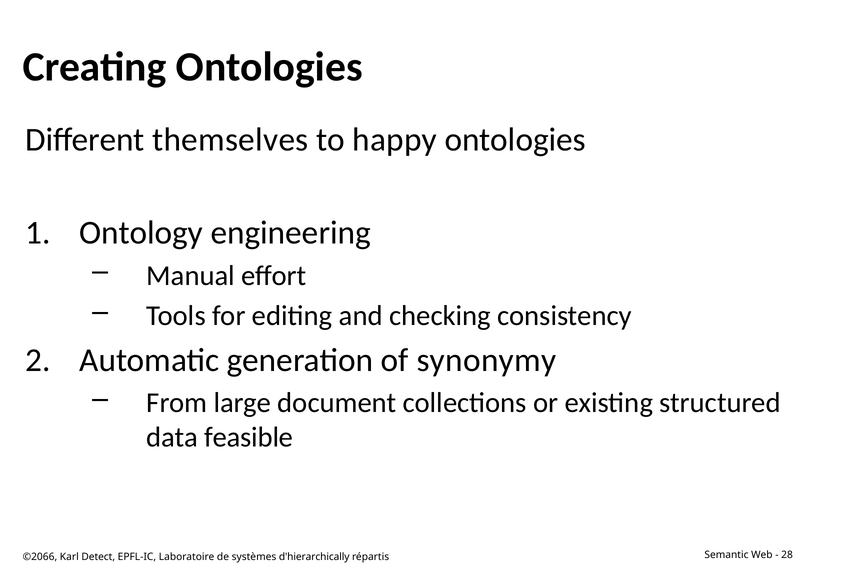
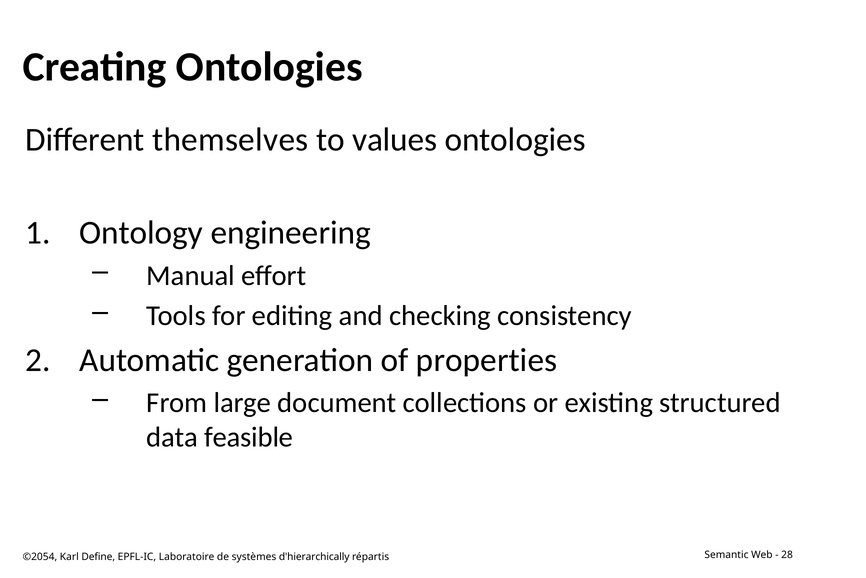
happy: happy -> values
synonymy: synonymy -> properties
©2066: ©2066 -> ©2054
Detect: Detect -> Define
